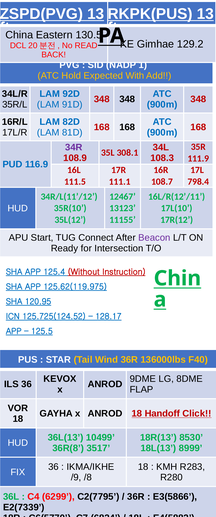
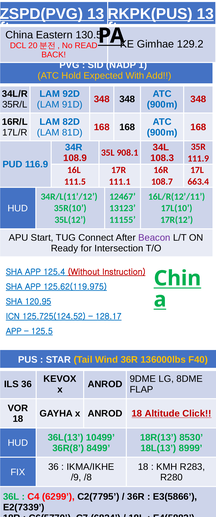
34R colour: purple -> blue
308.1: 308.1 -> 908.1
798.4: 798.4 -> 663.4
Handoff: Handoff -> Altitude
3517: 3517 -> 8499
